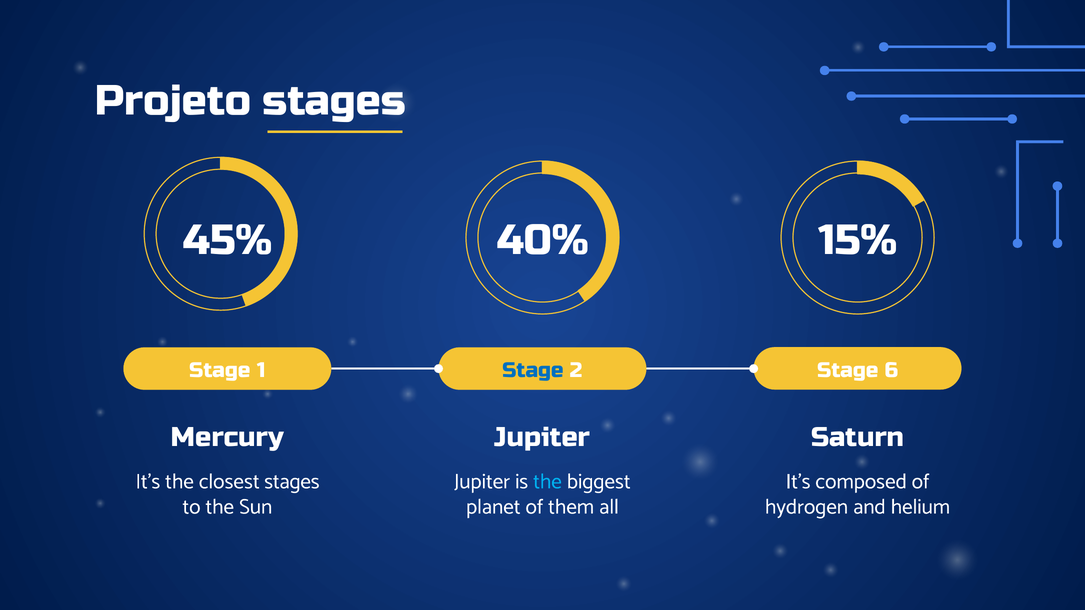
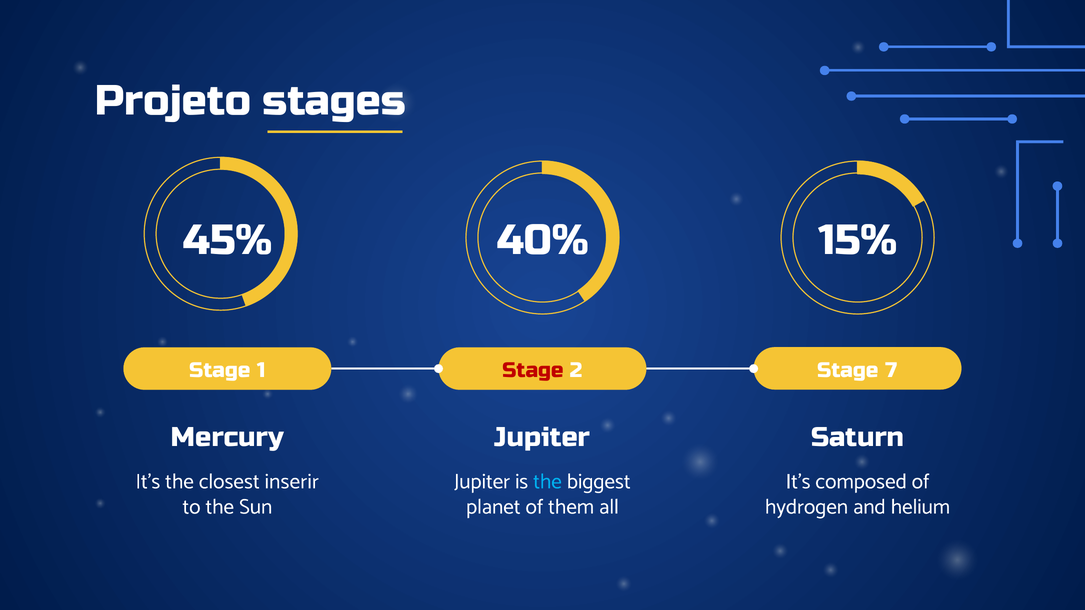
Stage at (533, 370) colour: blue -> red
6: 6 -> 7
closest stages: stages -> inserir
